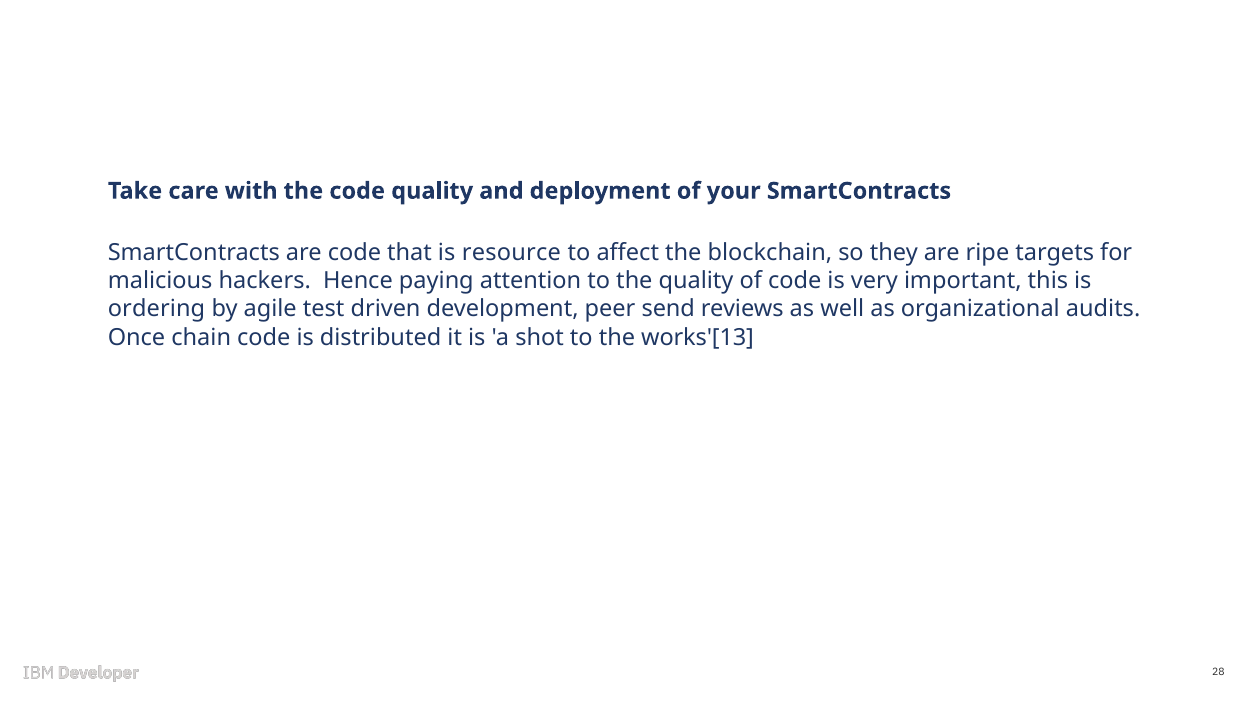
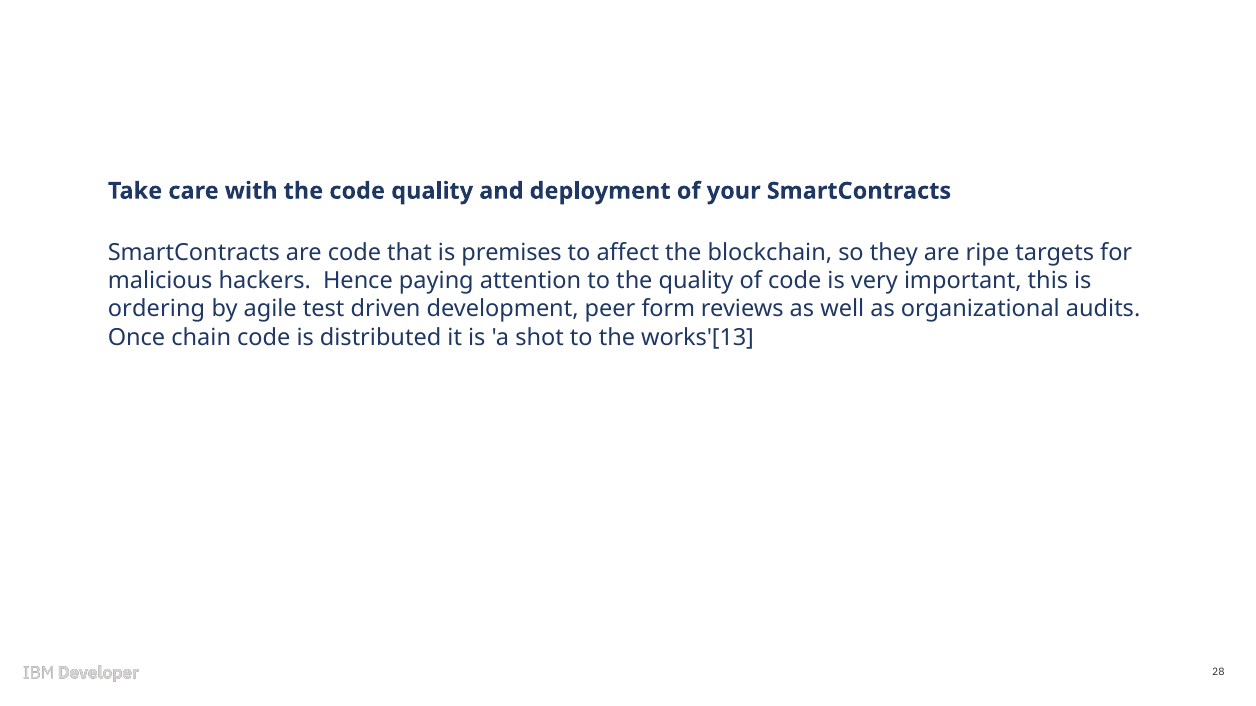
resource: resource -> premises
send: send -> form
